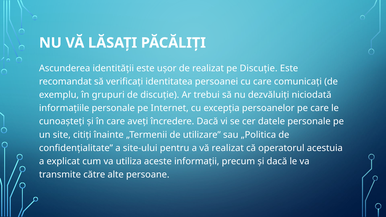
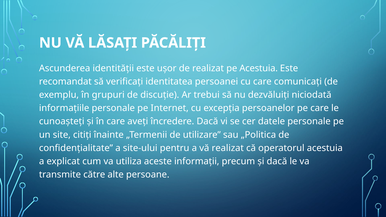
pe Discuţie: Discuţie -> Acestuia
